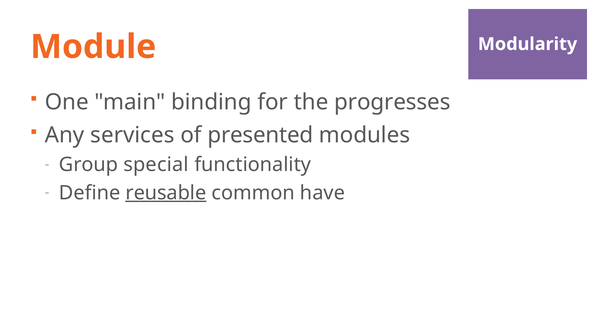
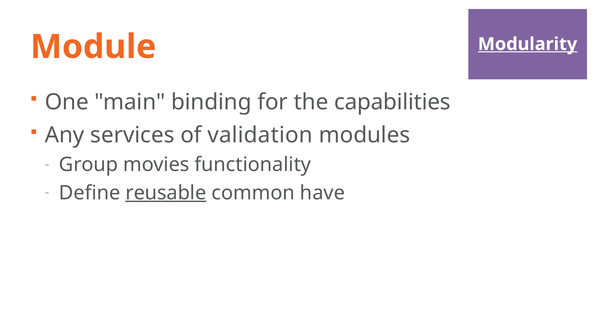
Modularity underline: none -> present
progresses: progresses -> capabilities
presented: presented -> validation
special: special -> movies
